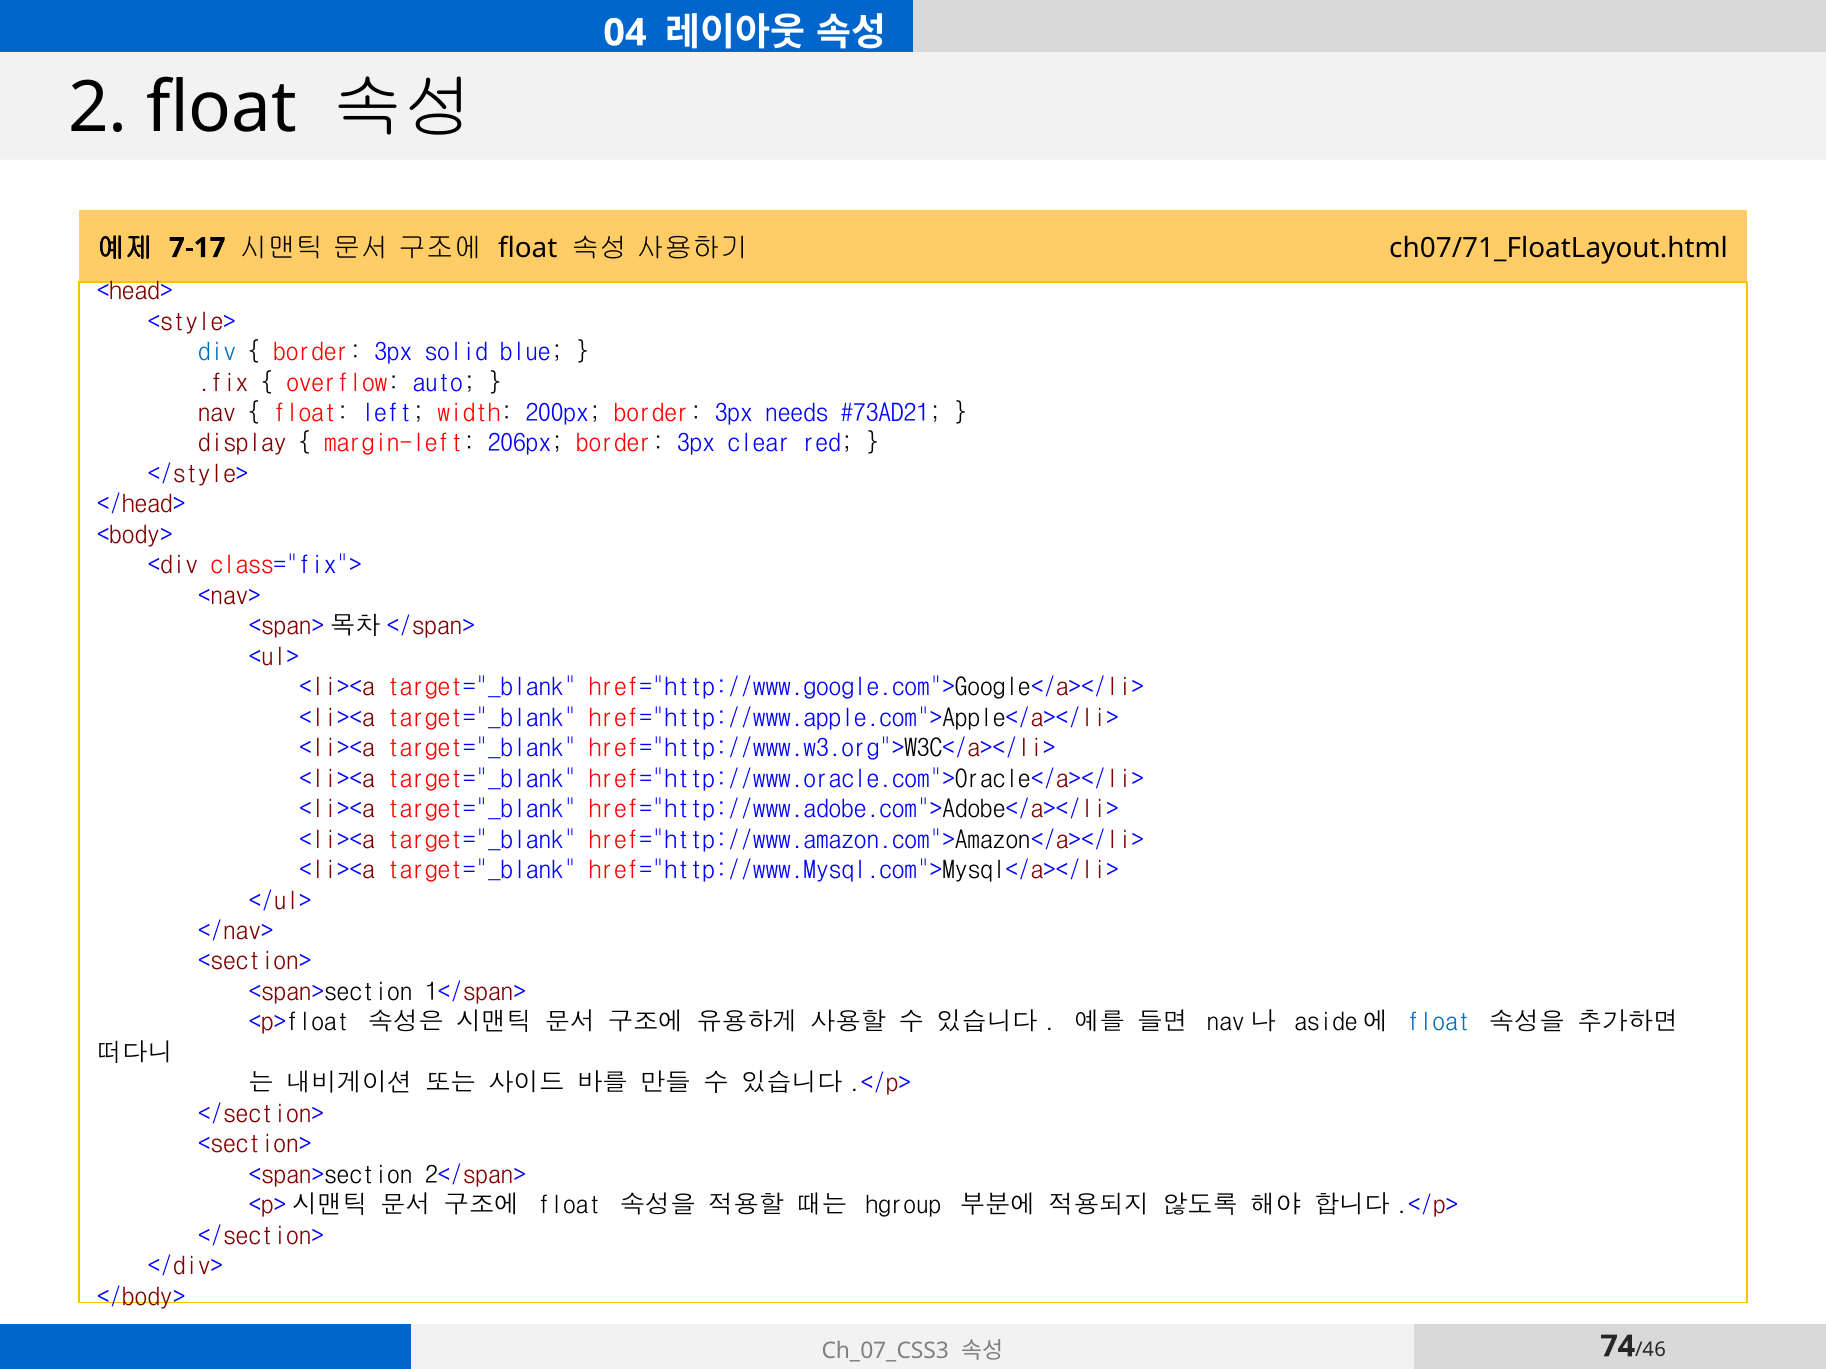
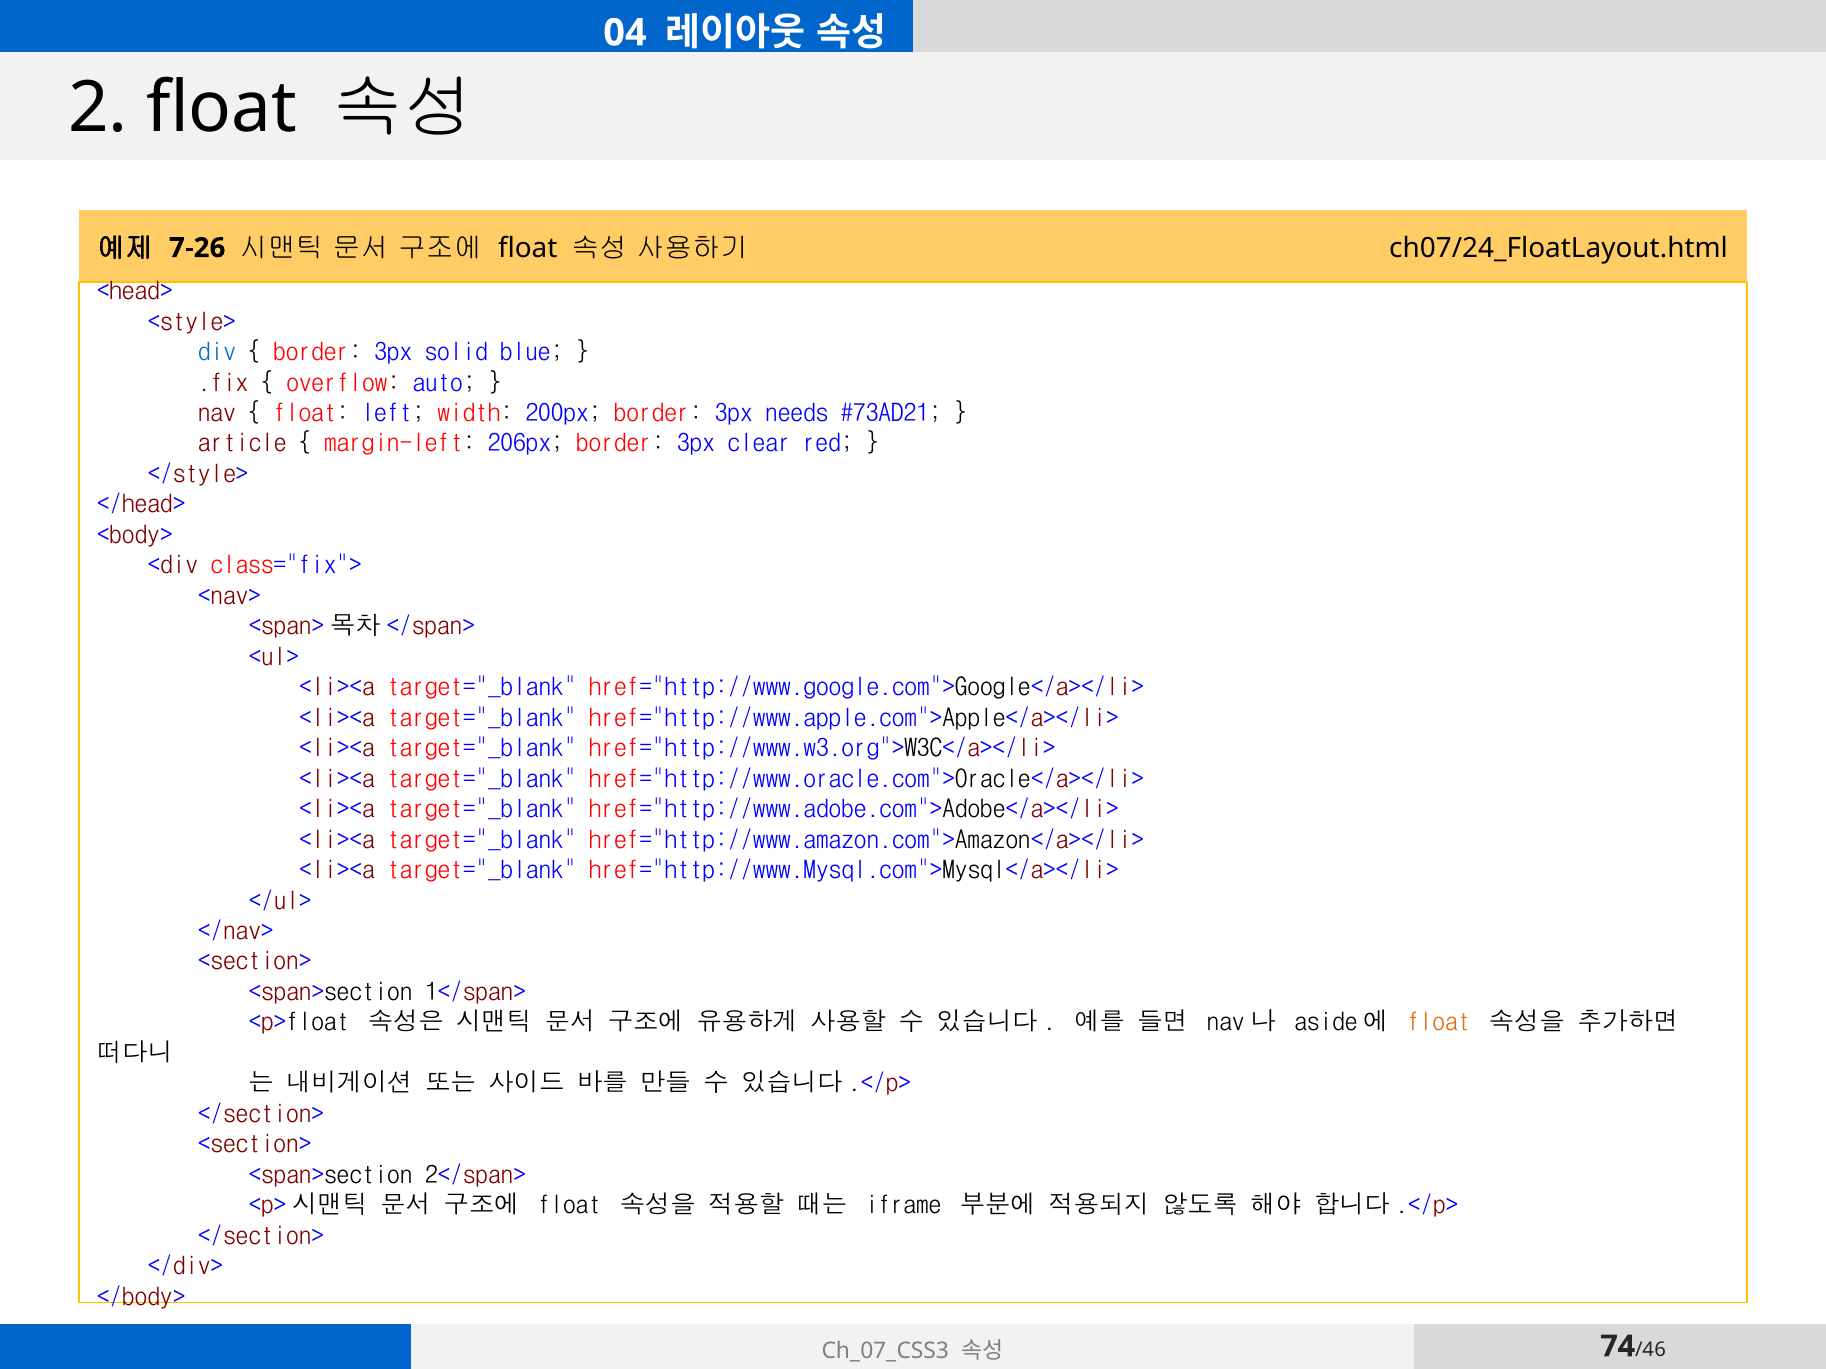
7-17: 7-17 -> 7-26
ch07/71_FloatLayout.html: ch07/71_FloatLayout.html -> ch07/24_FloatLayout.html
display: display -> article
float at (1439, 1023) colour: blue -> orange
hgroup: hgroup -> iframe
